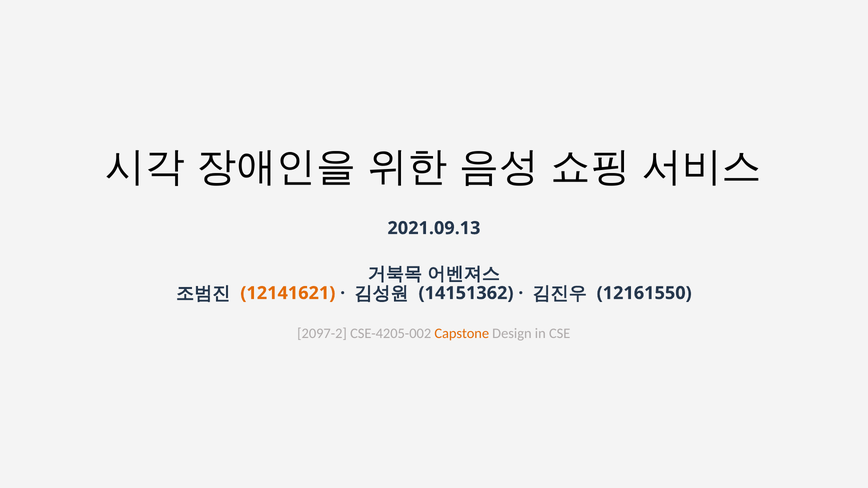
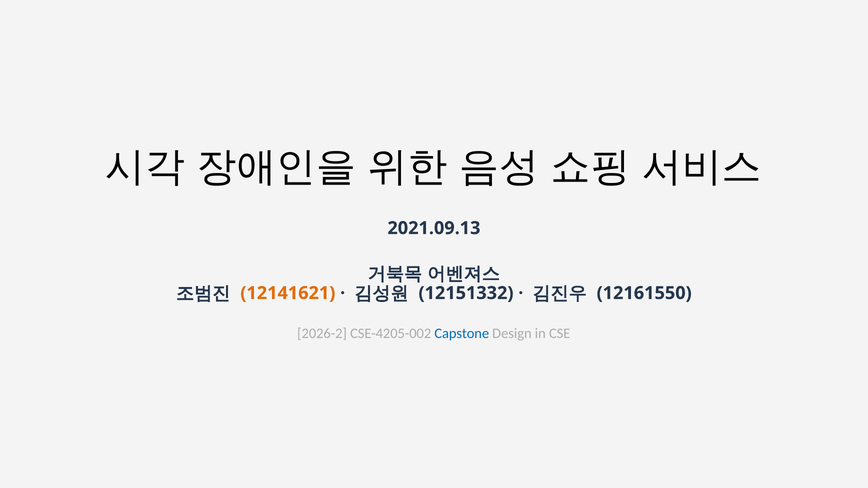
14151362: 14151362 -> 12151332
2097-2: 2097-2 -> 2026-2
Capstone colour: orange -> blue
